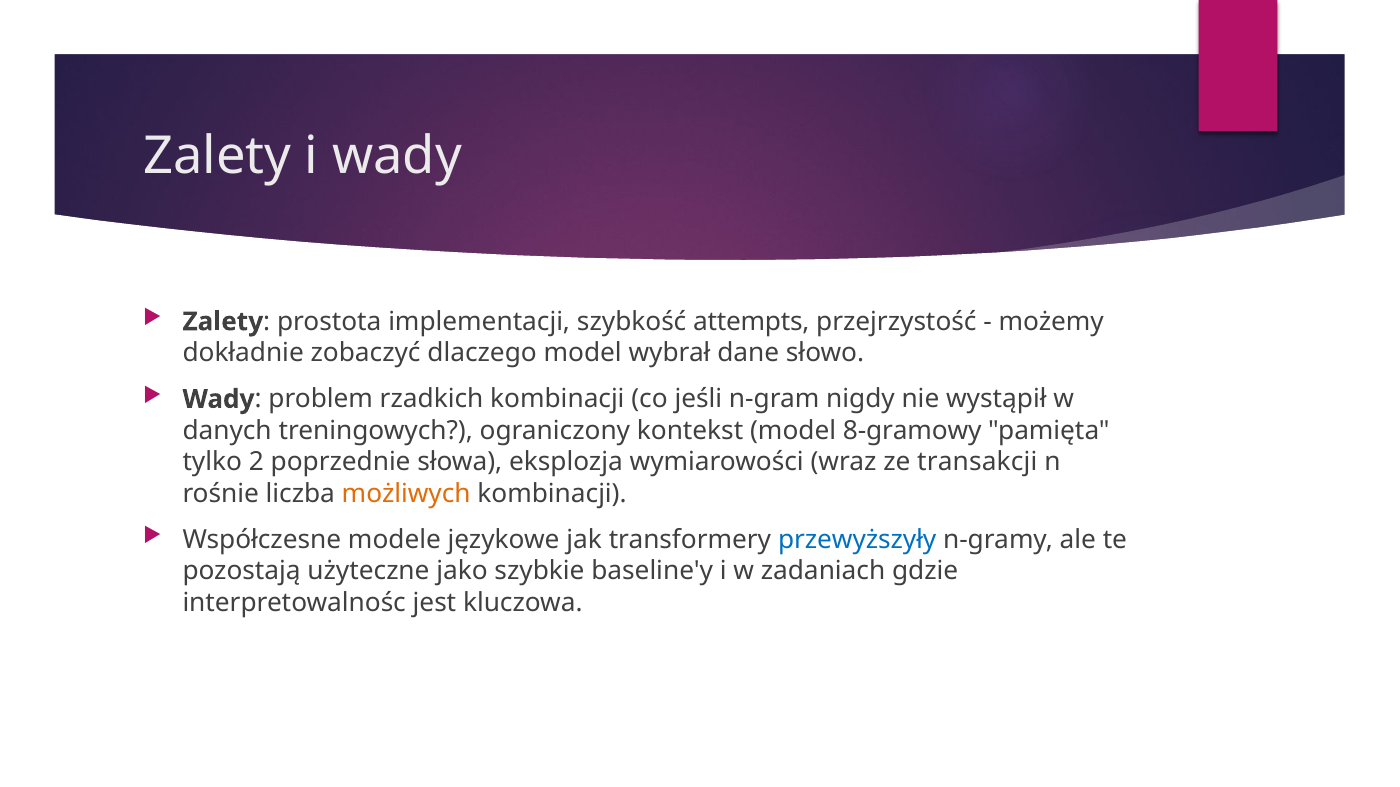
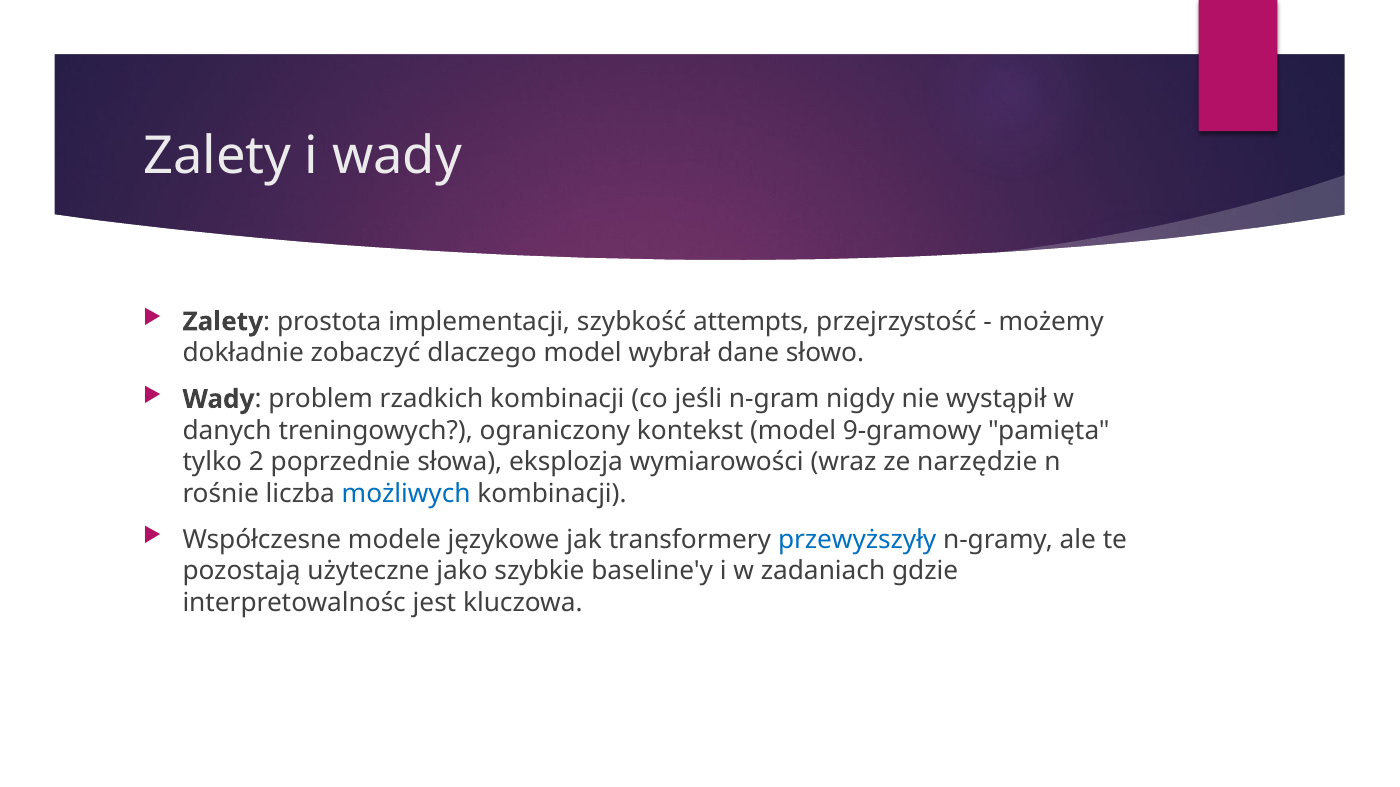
8-gramowy: 8-gramowy -> 9-gramowy
transakcji: transakcji -> narzędzie
możliwych colour: orange -> blue
